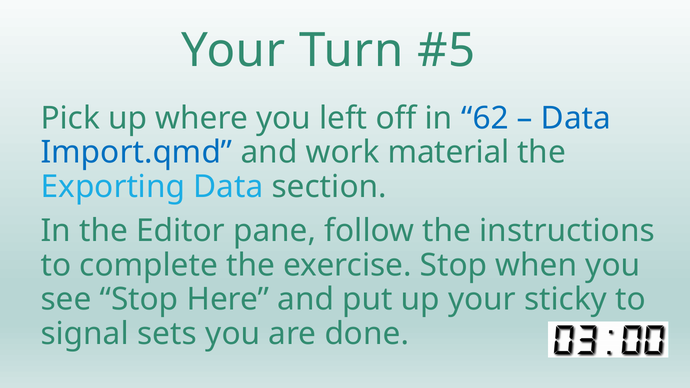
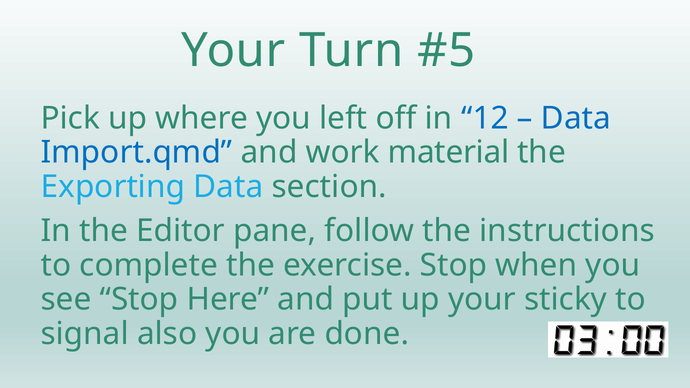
62: 62 -> 12
sets: sets -> also
